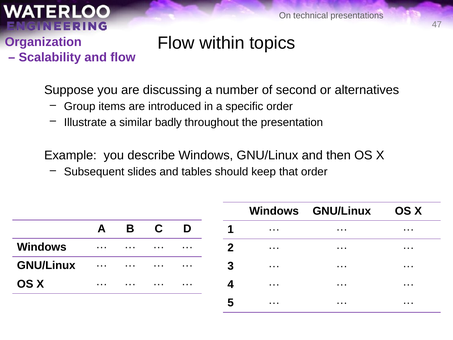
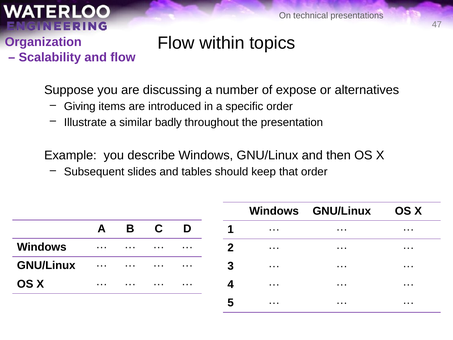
second: second -> expose
Group: Group -> Giving
